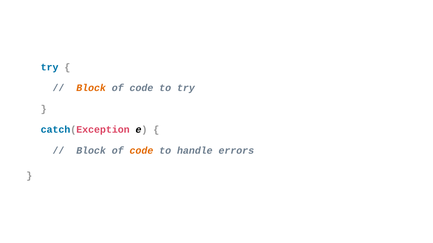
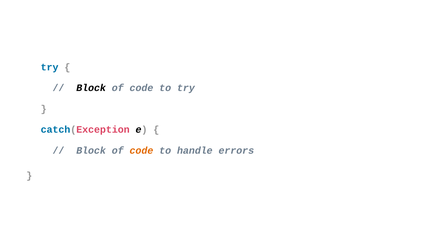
Block at (91, 88) colour: orange -> black
